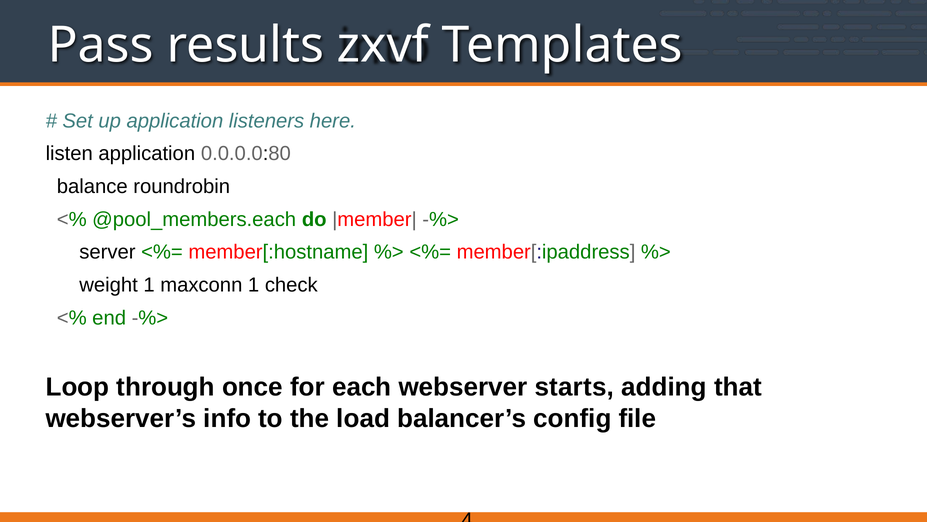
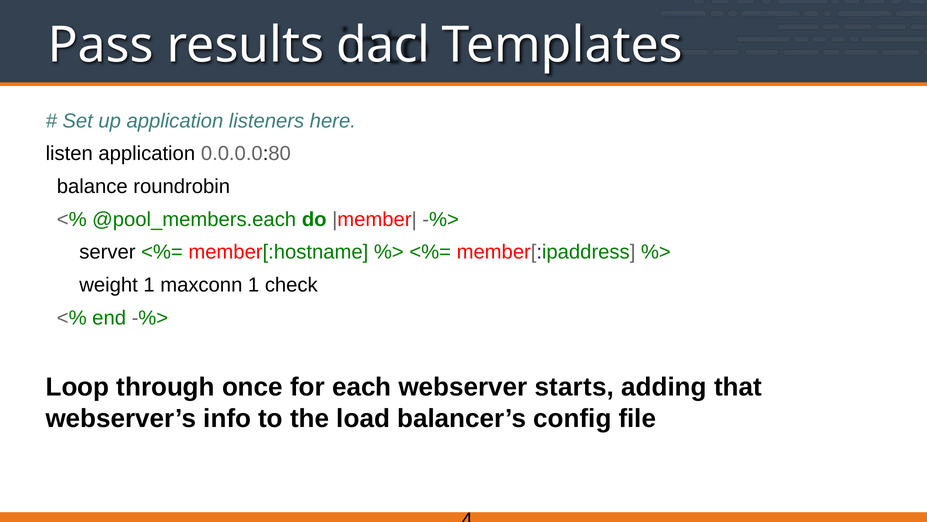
zxvf: zxvf -> dacl
